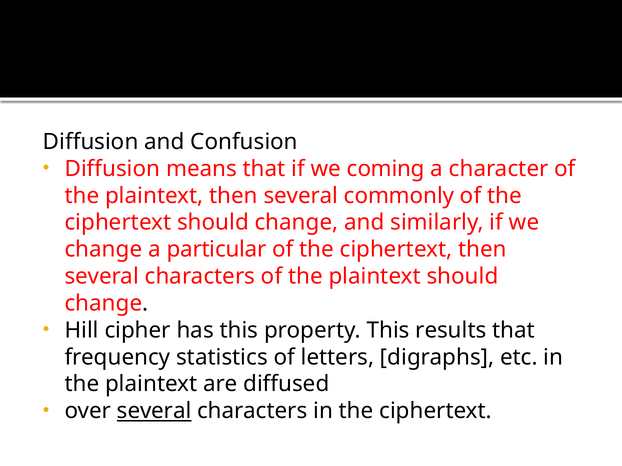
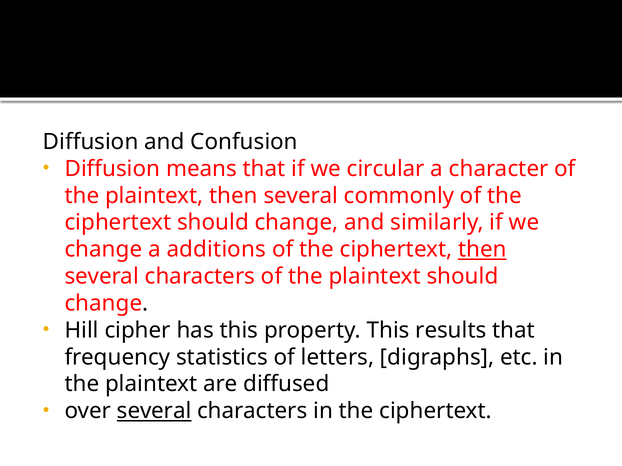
coming: coming -> circular
particular: particular -> additions
then at (482, 250) underline: none -> present
